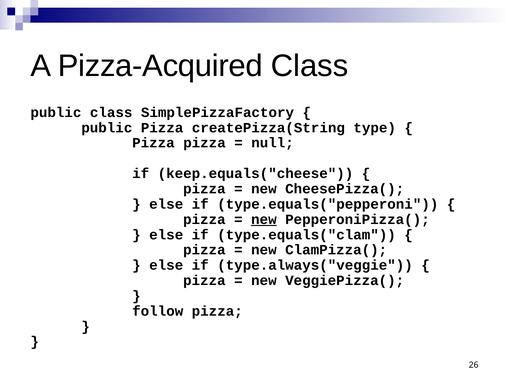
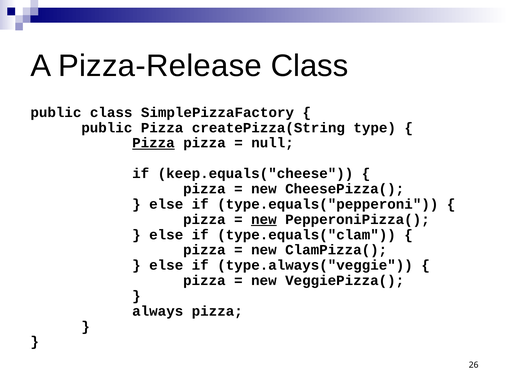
Pizza-Acquired: Pizza-Acquired -> Pizza-Release
Pizza at (153, 143) underline: none -> present
follow: follow -> always
